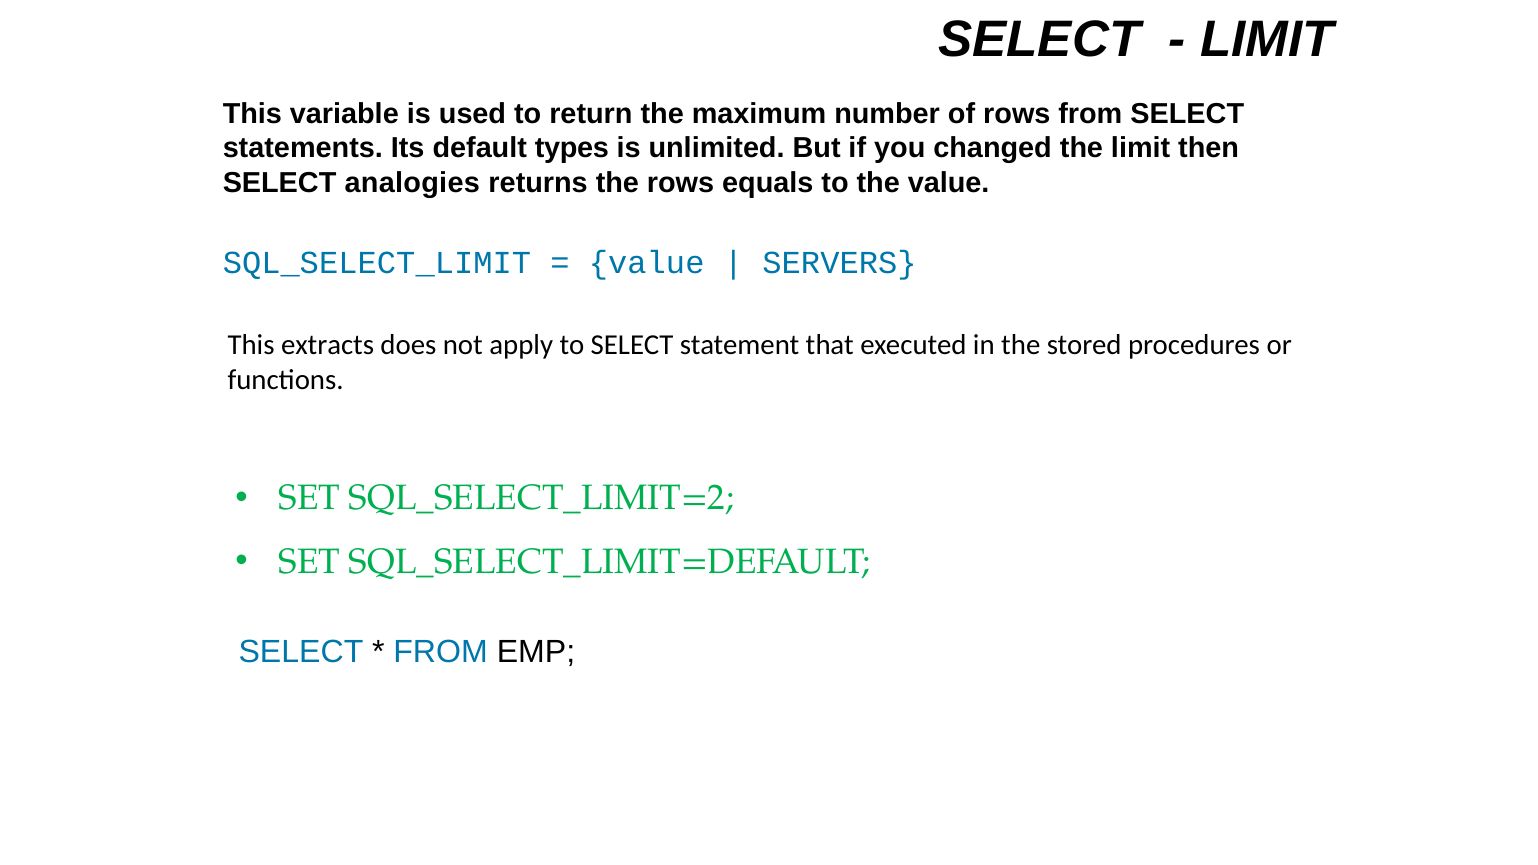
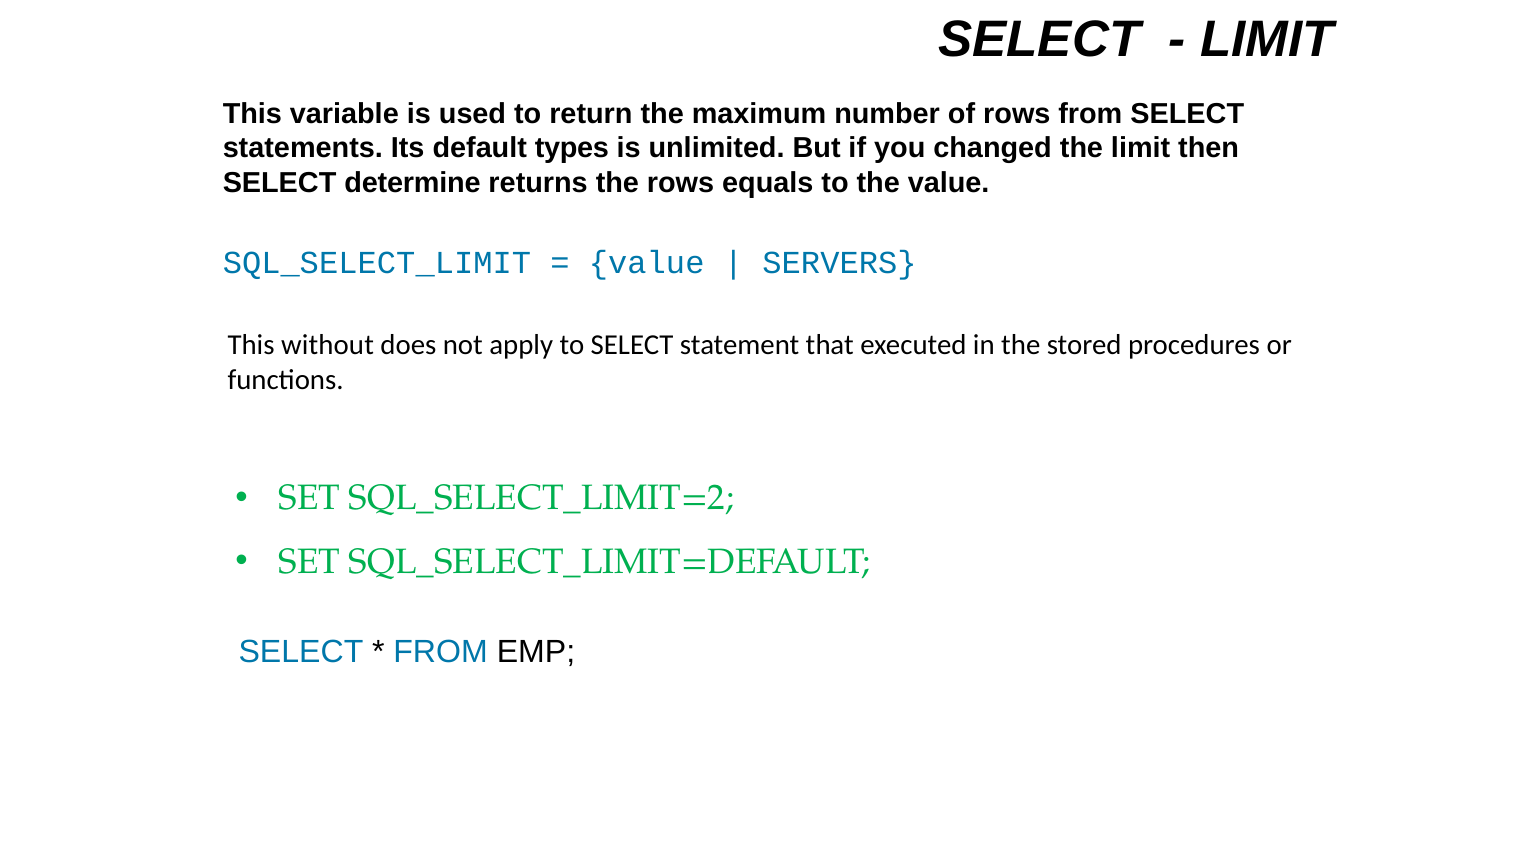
analogies: analogies -> determine
extracts: extracts -> without
